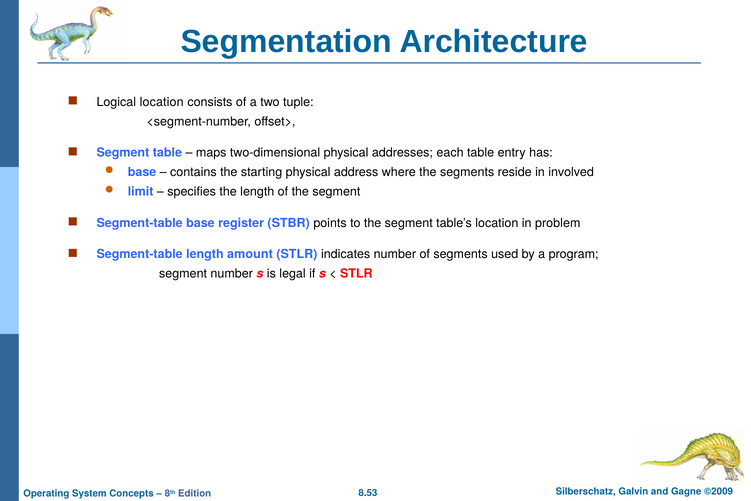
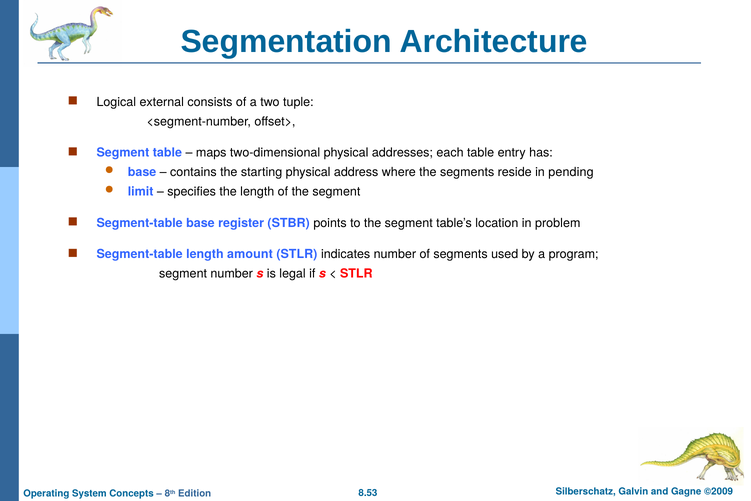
Logical location: location -> external
involved: involved -> pending
